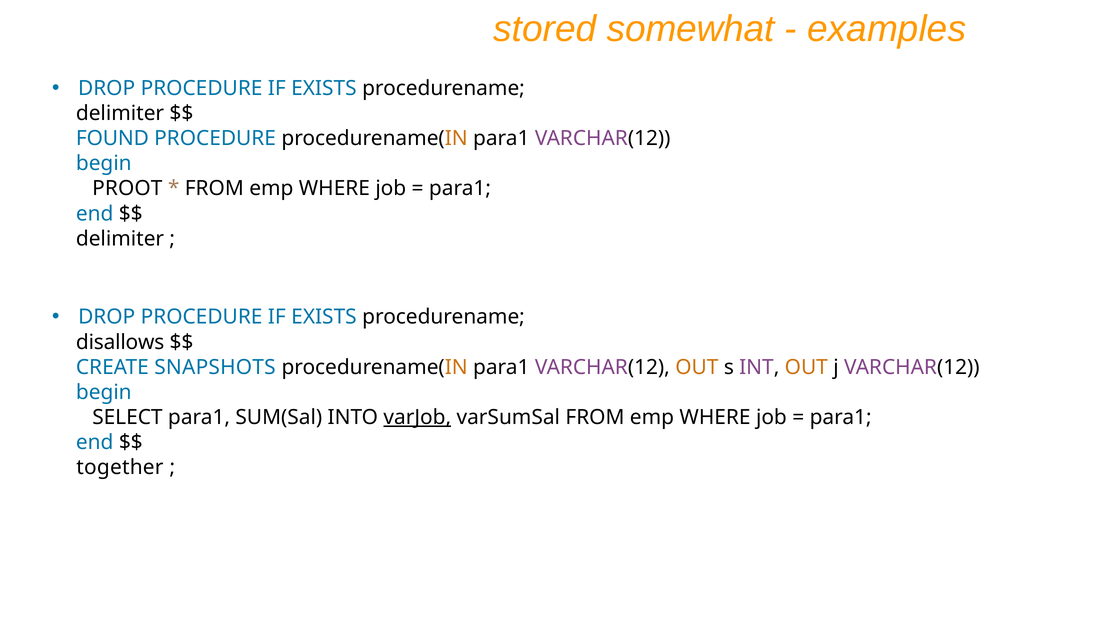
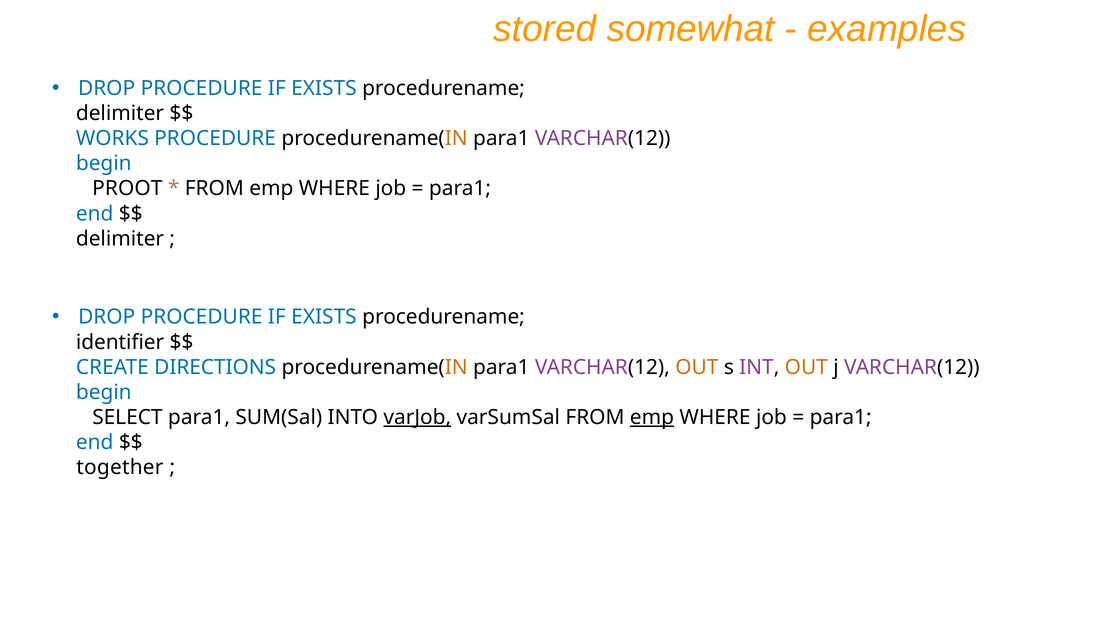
FOUND: FOUND -> WORKS
disallows: disallows -> identifier
SNAPSHOTS: SNAPSHOTS -> DIRECTIONS
emp at (652, 417) underline: none -> present
